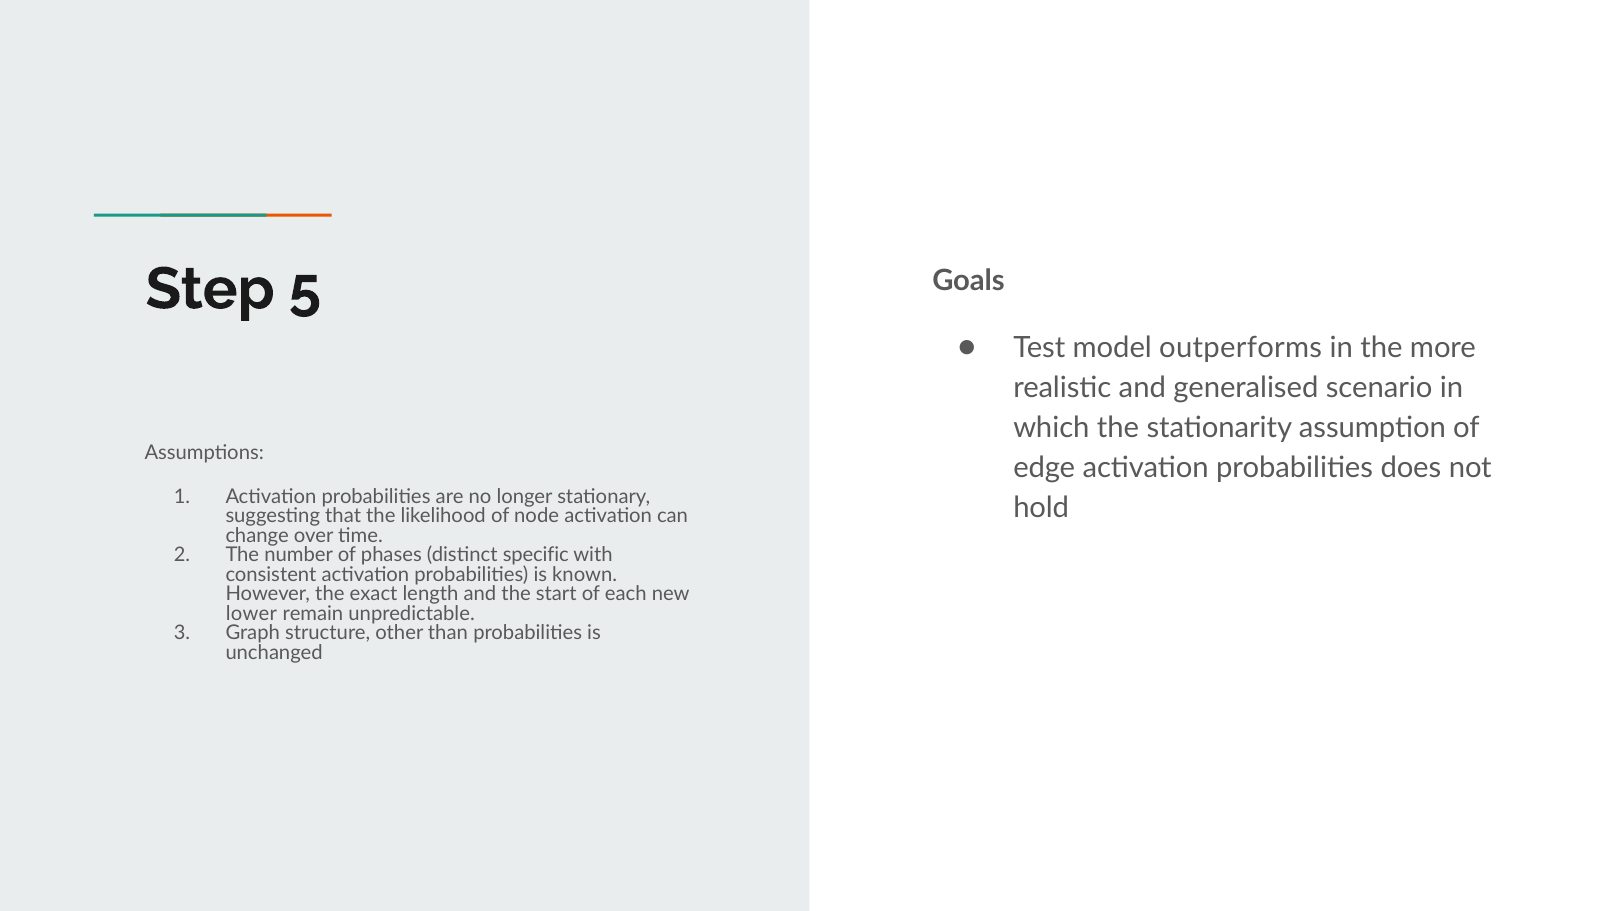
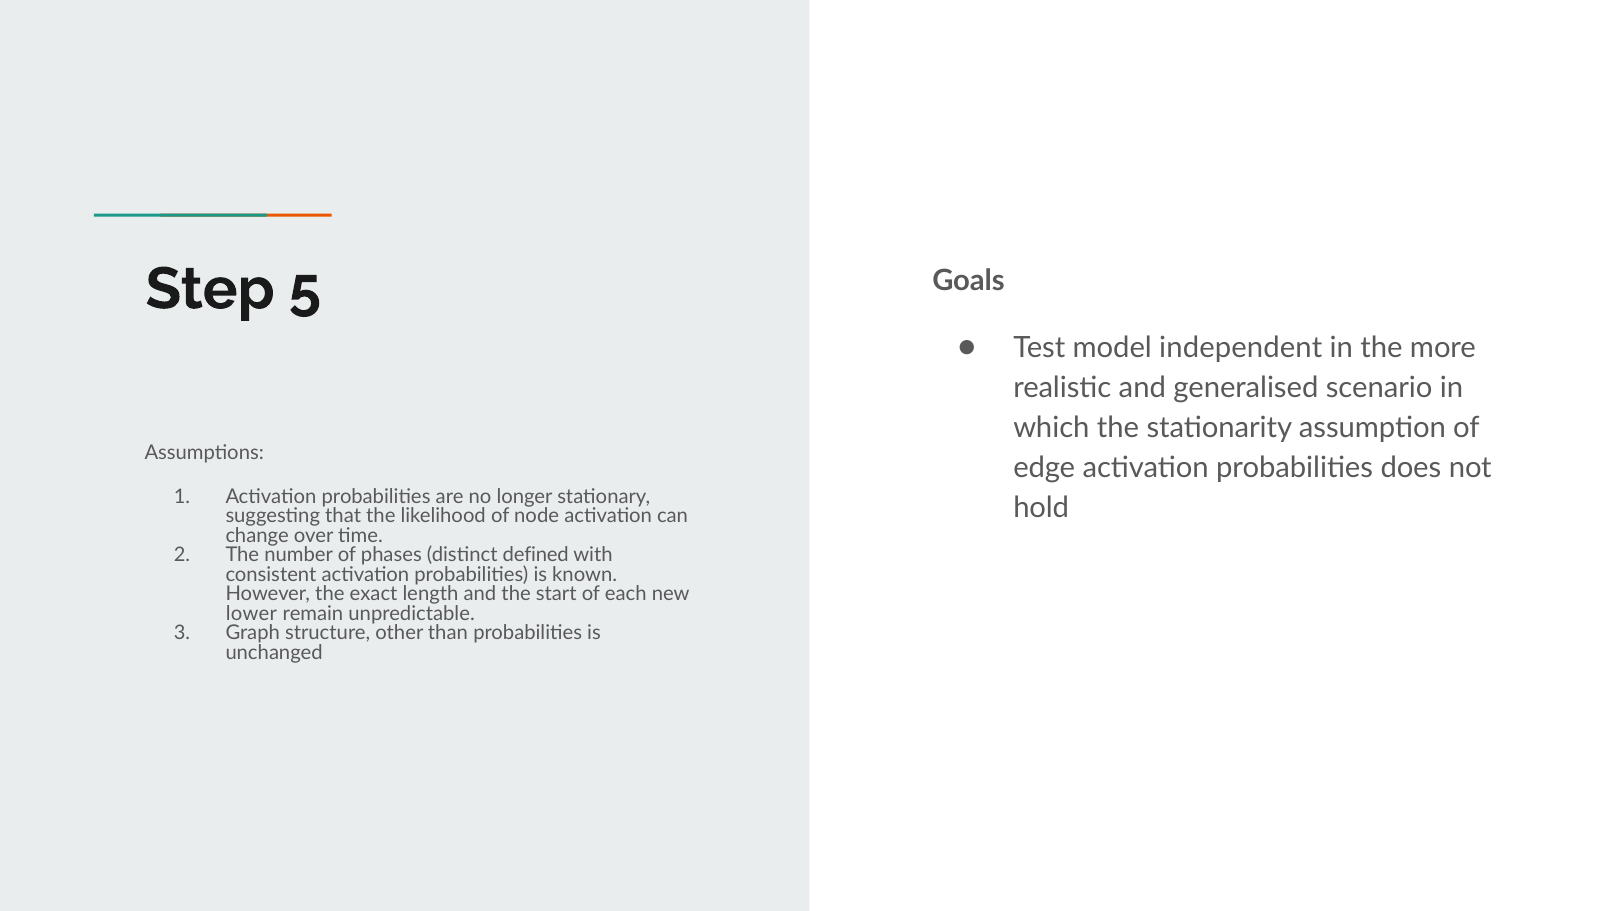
outperforms: outperforms -> independent
specific: specific -> defined
